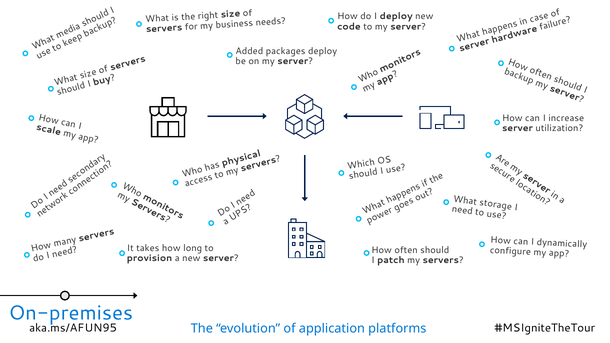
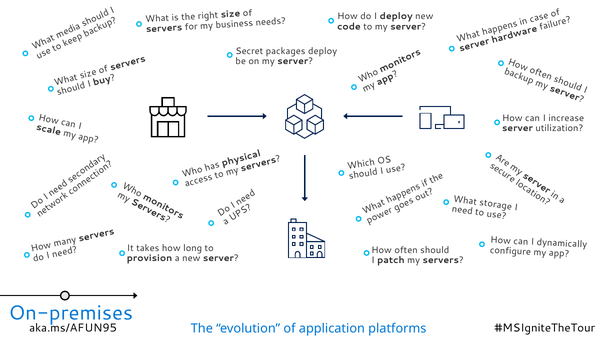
Added: Added -> Secret
